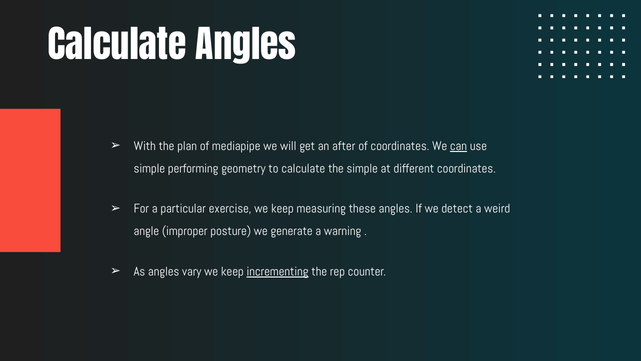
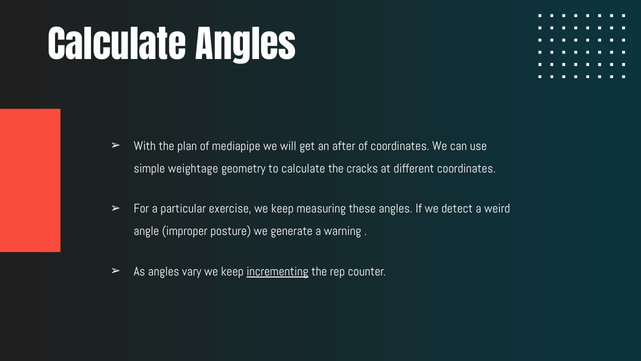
can underline: present -> none
performing: performing -> weightage
the simple: simple -> cracks
